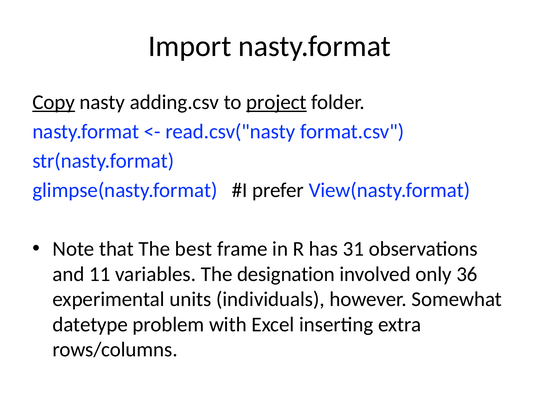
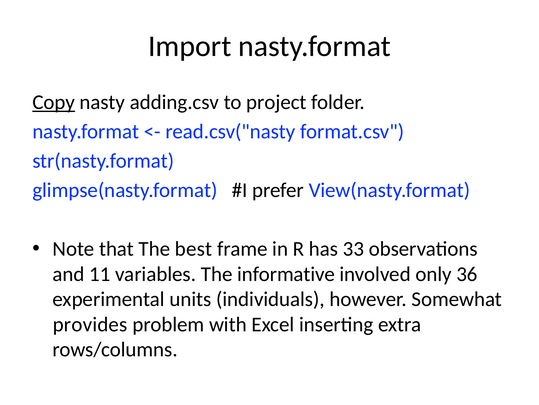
project underline: present -> none
31: 31 -> 33
designation: designation -> informative
datetype: datetype -> provides
